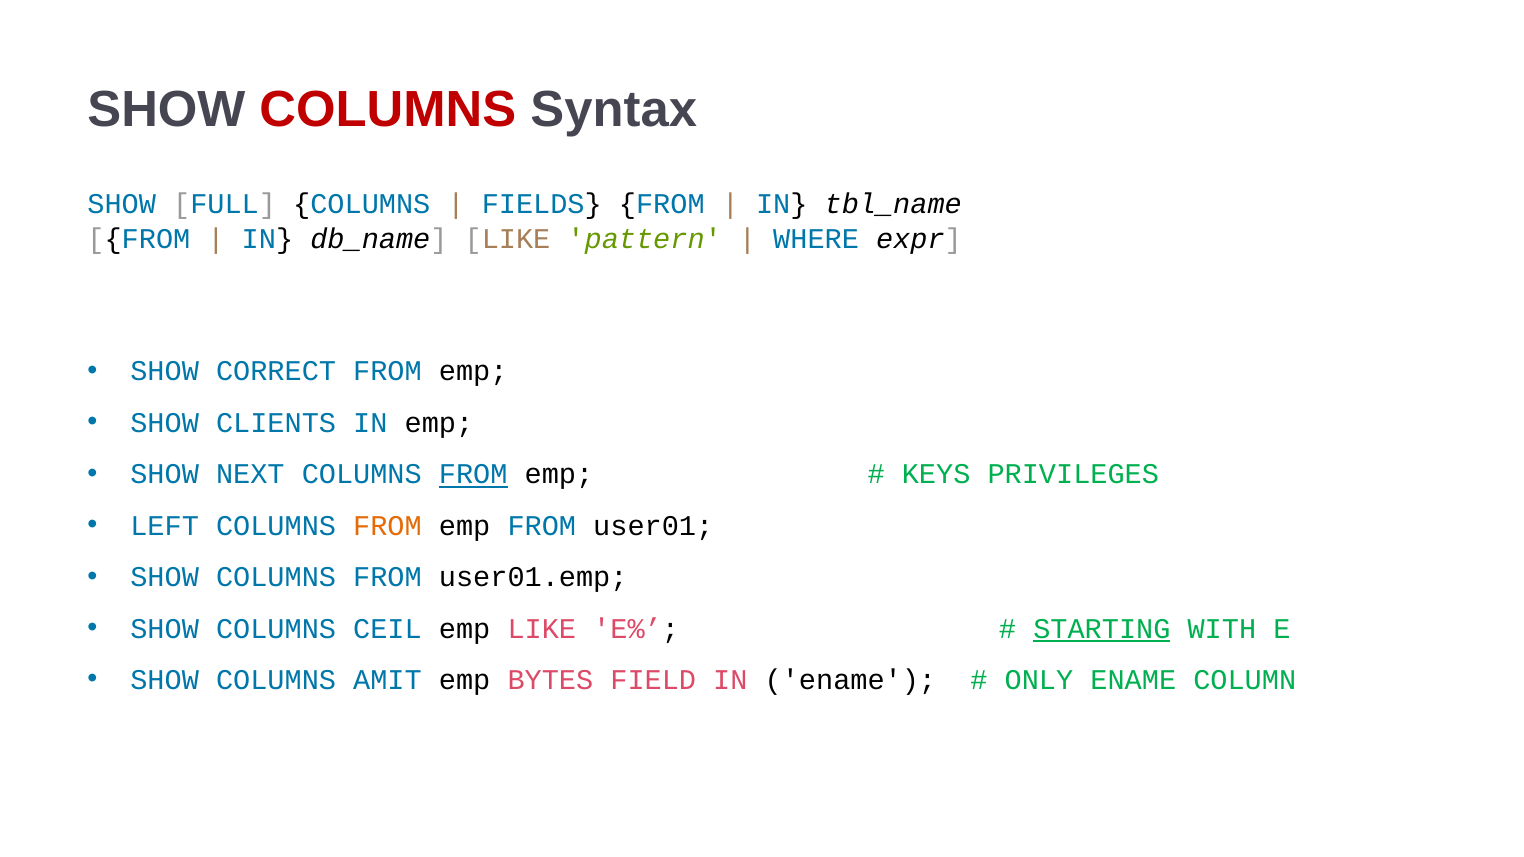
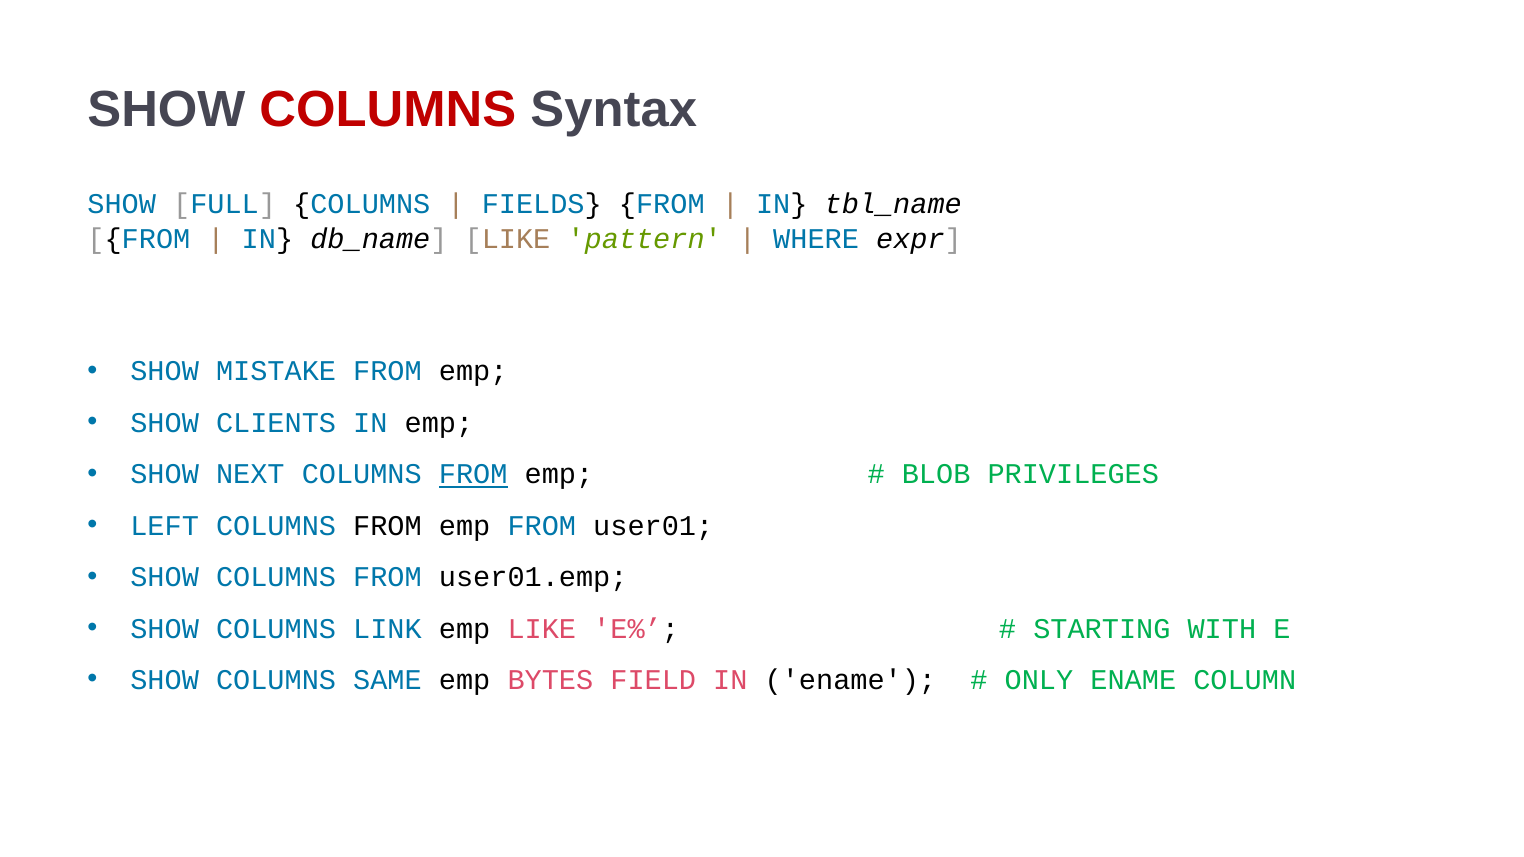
CORRECT: CORRECT -> MISTAKE
KEYS: KEYS -> BLOB
FROM at (387, 526) colour: orange -> black
CEIL: CEIL -> LINK
STARTING underline: present -> none
AMIT: AMIT -> SAME
